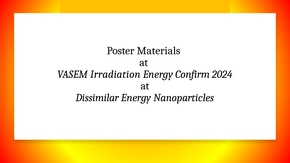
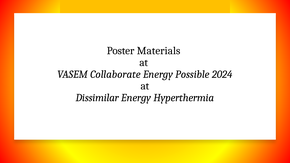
Irradiation: Irradiation -> Collaborate
Confirm: Confirm -> Possible
Nanoparticles: Nanoparticles -> Hyperthermia
